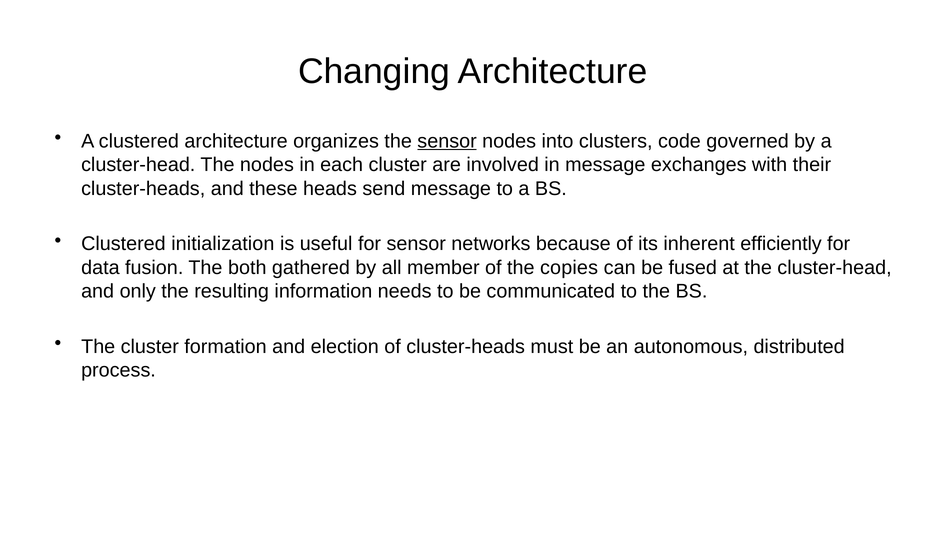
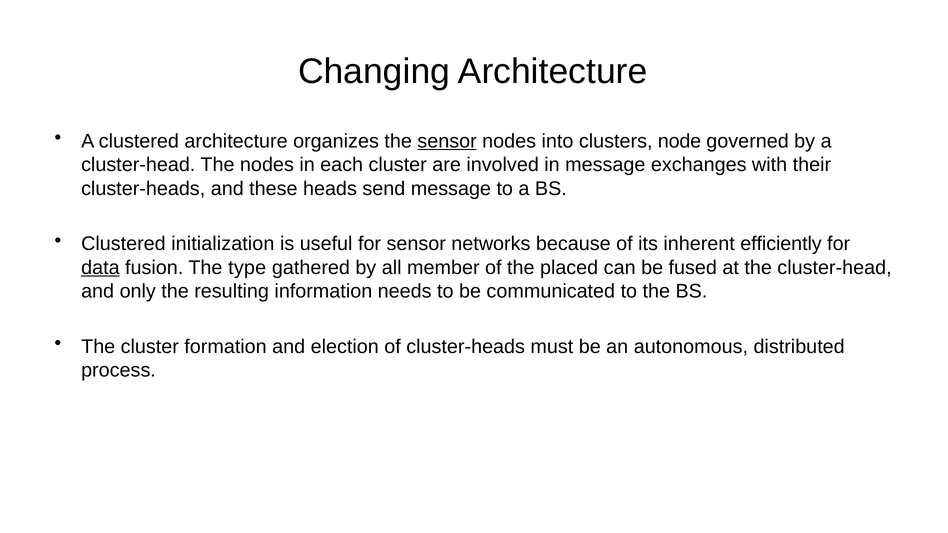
code: code -> node
data underline: none -> present
both: both -> type
copies: copies -> placed
